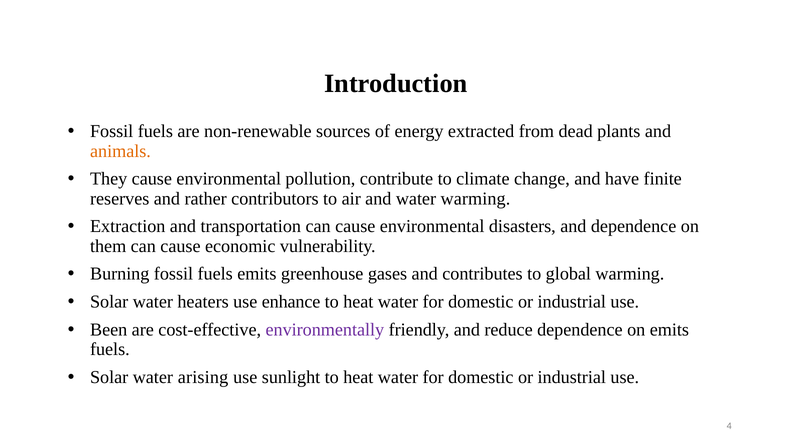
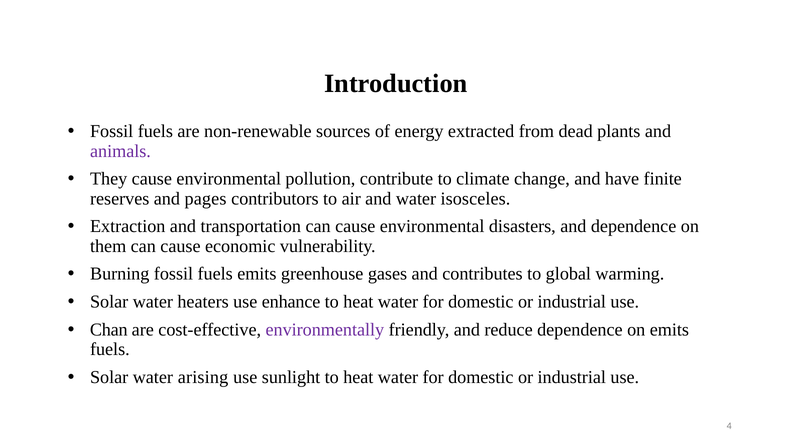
animals colour: orange -> purple
rather: rather -> pages
water warming: warming -> isosceles
Been: Been -> Chan
